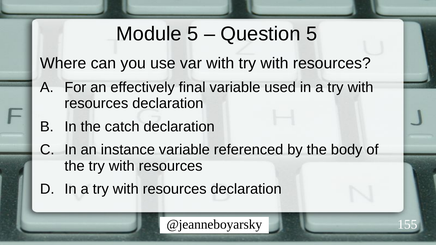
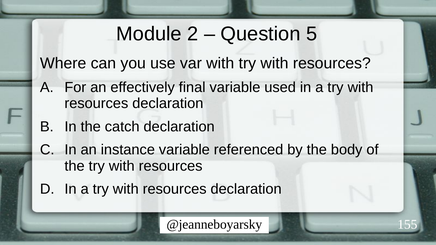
Module 5: 5 -> 2
